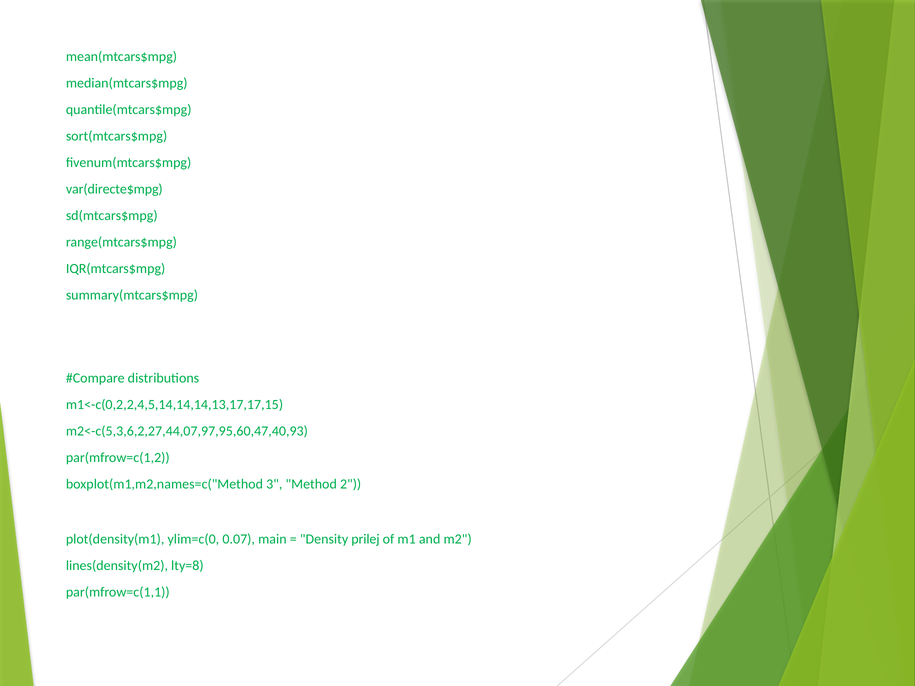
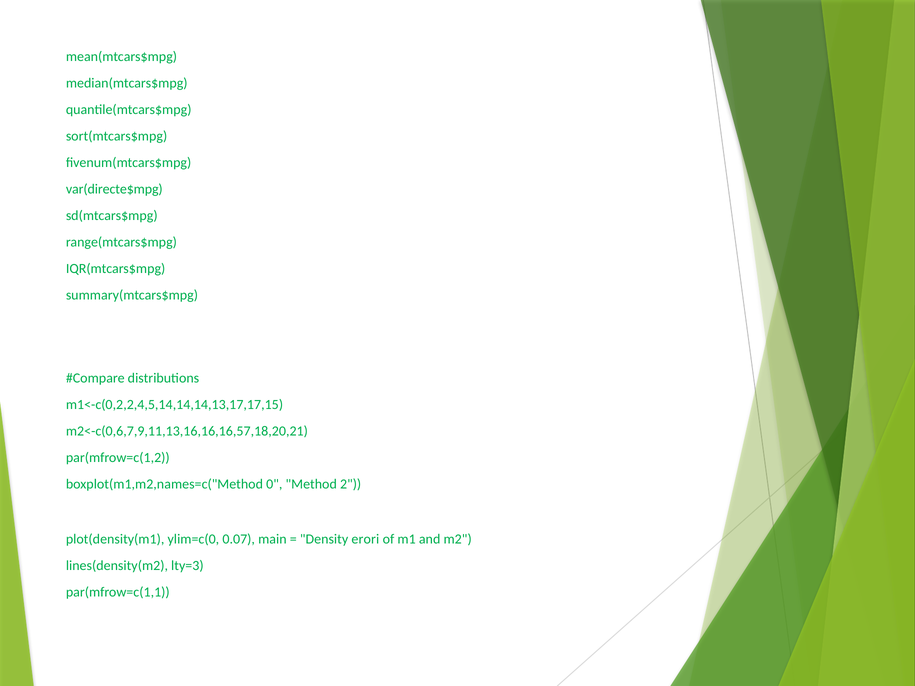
m2<-c(5,3,6,2,27,44,07,97,95,60,47,40,93: m2<-c(5,3,6,2,27,44,07,97,95,60,47,40,93 -> m2<-c(0,6,7,9,11,13,16,16,16,57,18,20,21
3: 3 -> 0
prilej: prilej -> erori
lty=8: lty=8 -> lty=3
